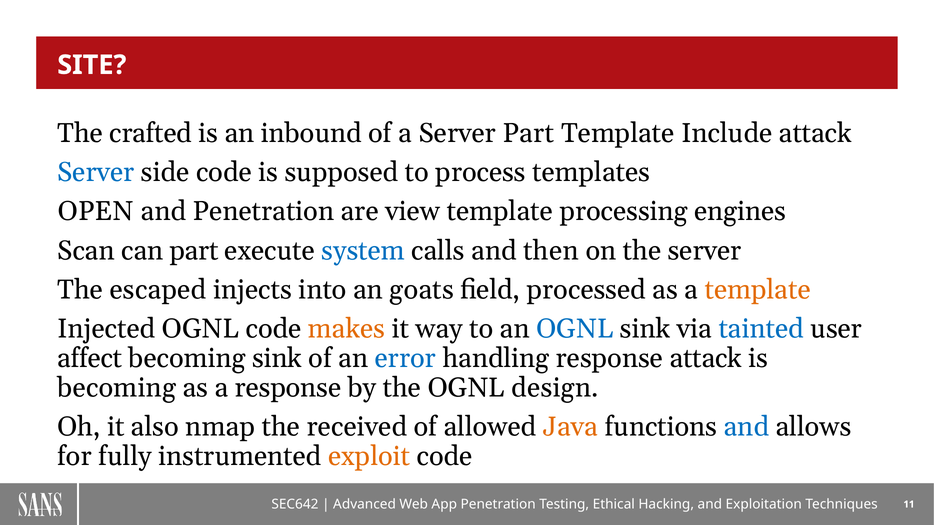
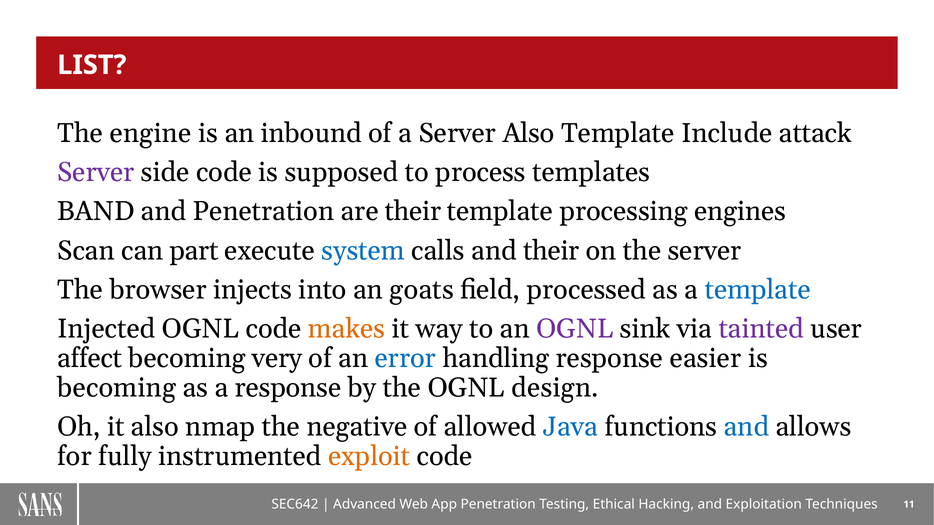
SITE: SITE -> LIST
crafted: crafted -> engine
Server Part: Part -> Also
Server at (96, 172) colour: blue -> purple
OPEN: OPEN -> BAND
are view: view -> their
and then: then -> their
escaped: escaped -> browser
template at (758, 290) colour: orange -> blue
OGNL at (575, 329) colour: blue -> purple
tainted colour: blue -> purple
becoming sink: sink -> very
response attack: attack -> easier
received: received -> negative
Java colour: orange -> blue
